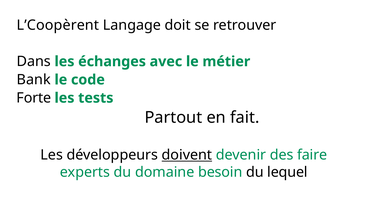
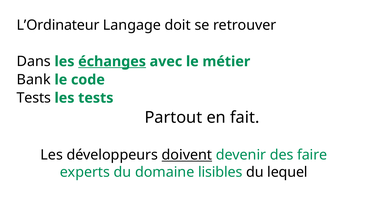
L’Coopèrent: L’Coopèrent -> L’Ordinateur
échanges underline: none -> present
Forte at (34, 98): Forte -> Tests
besoin: besoin -> lisibles
